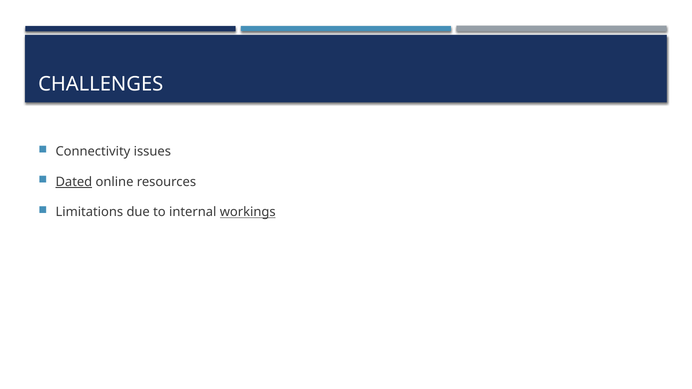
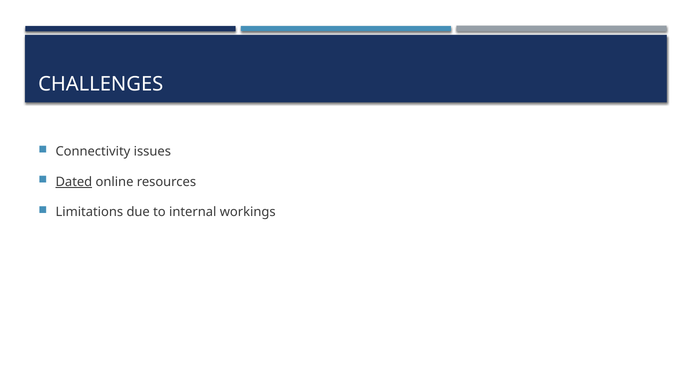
workings underline: present -> none
